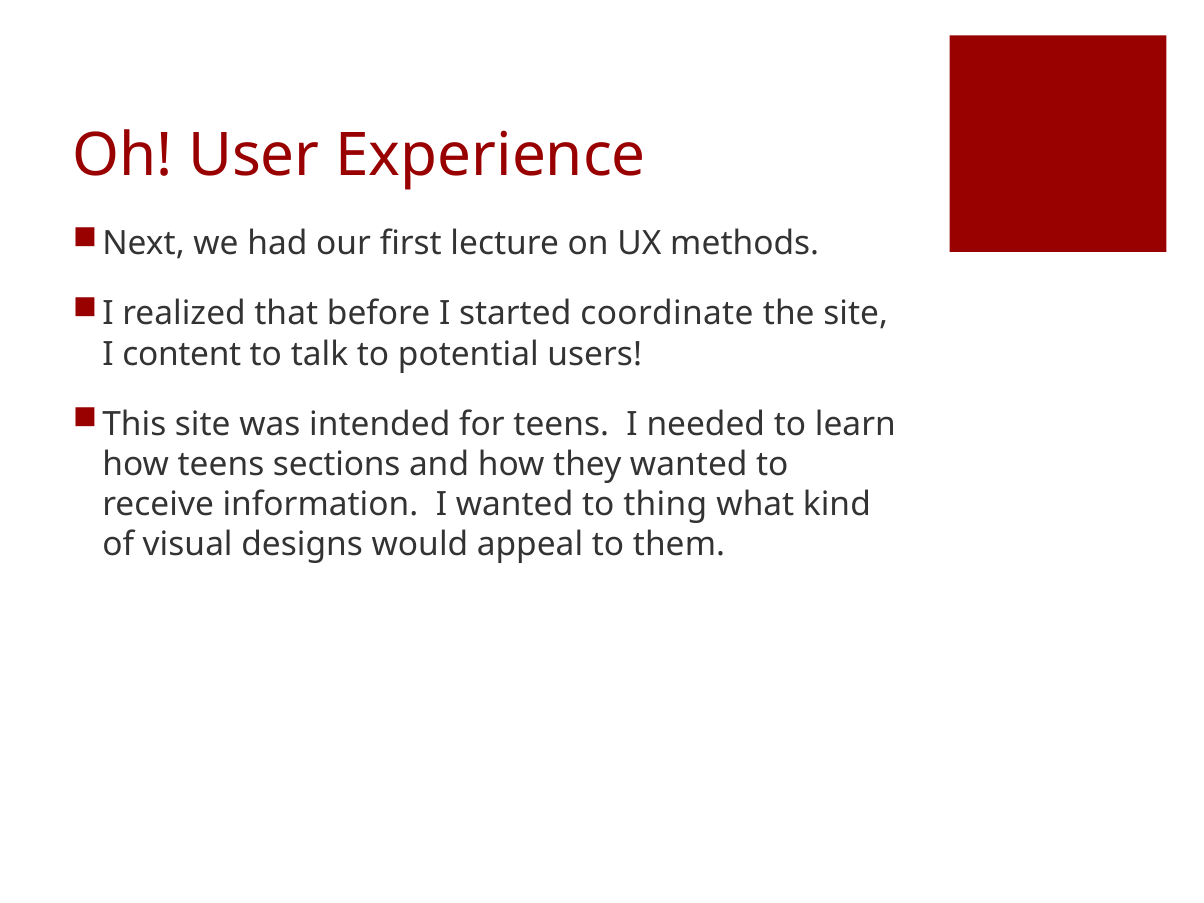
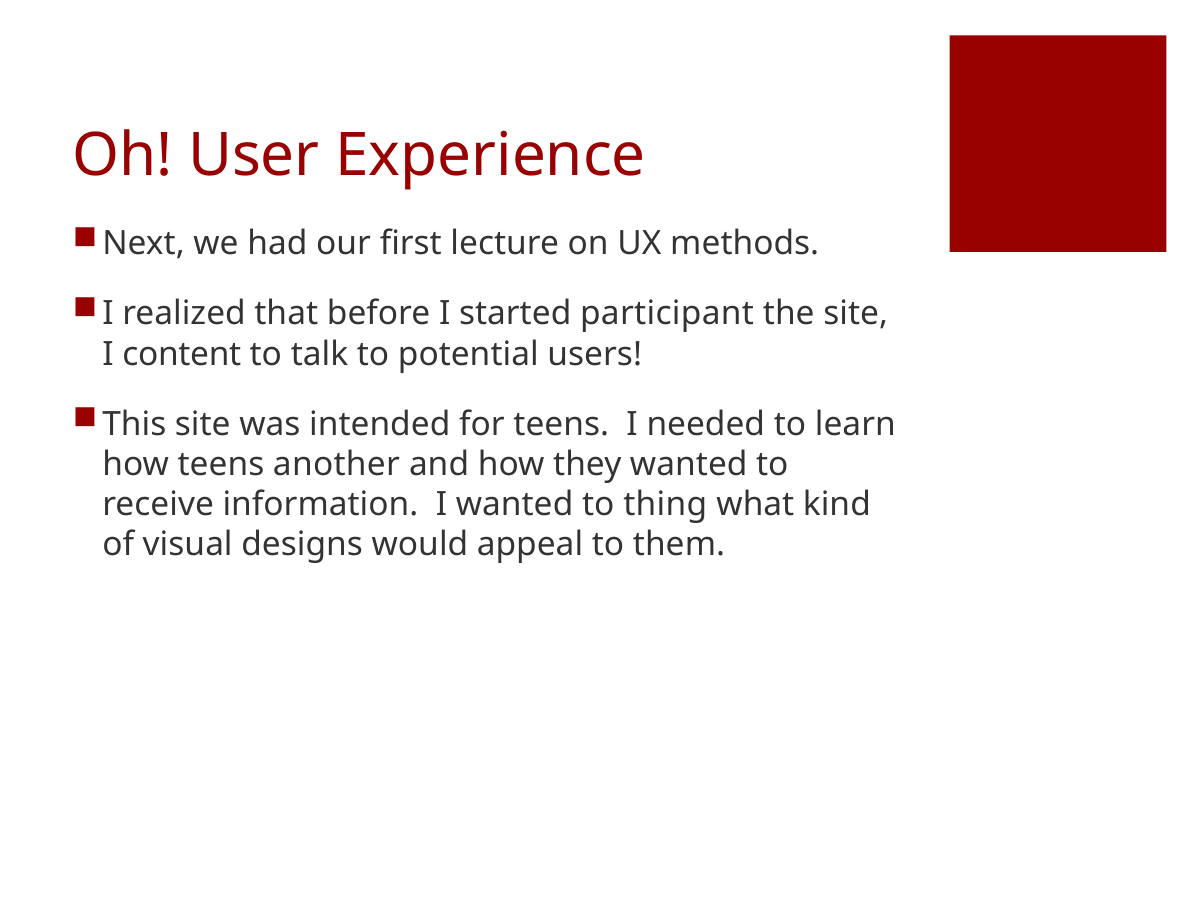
coordinate: coordinate -> participant
sections: sections -> another
